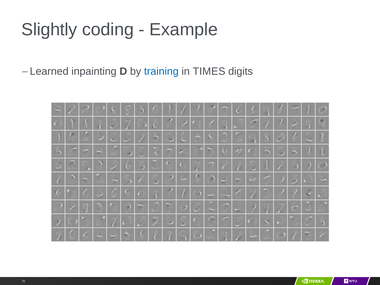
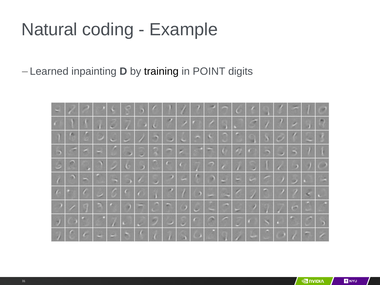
Slightly: Slightly -> Natural
training colour: blue -> black
TIMES: TIMES -> POINT
